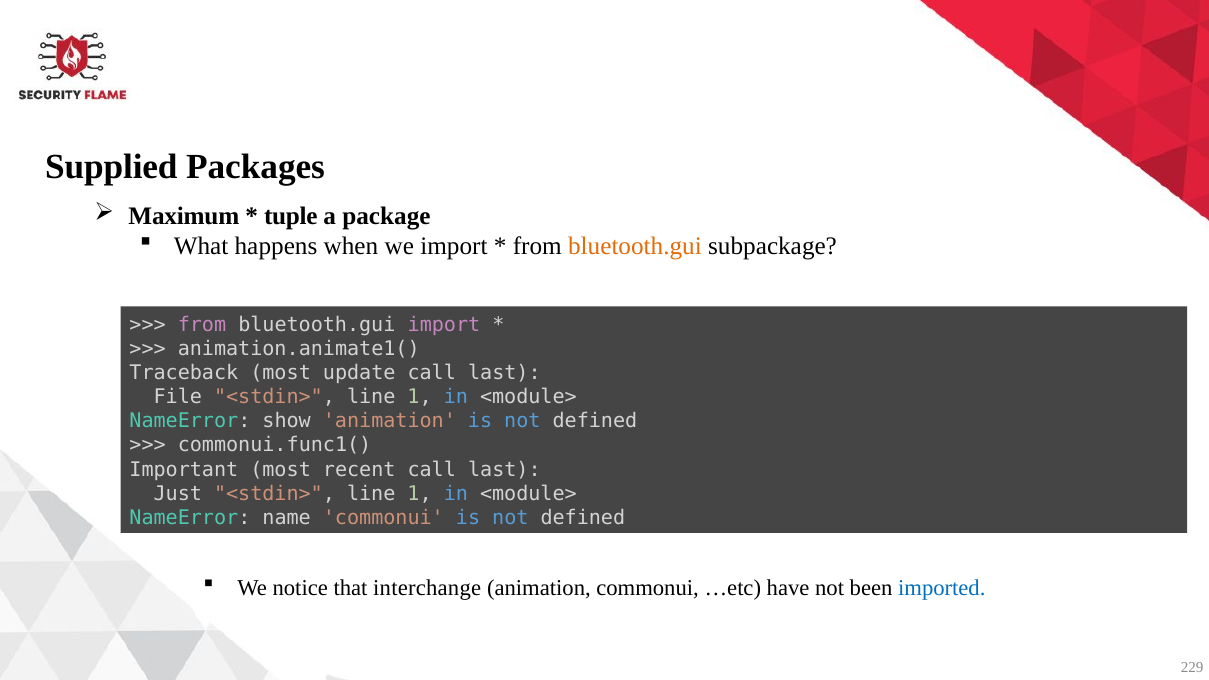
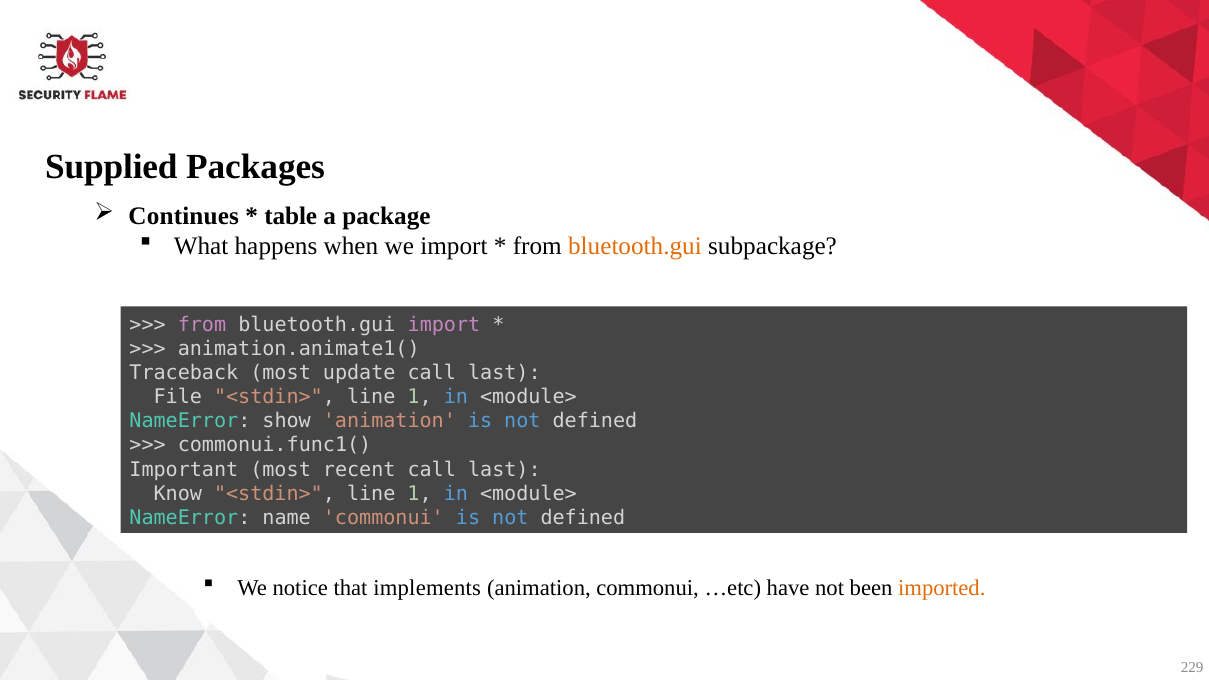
Maximum: Maximum -> Continues
tuple: tuple -> table
Just: Just -> Know
interchange: interchange -> implements
imported colour: blue -> orange
